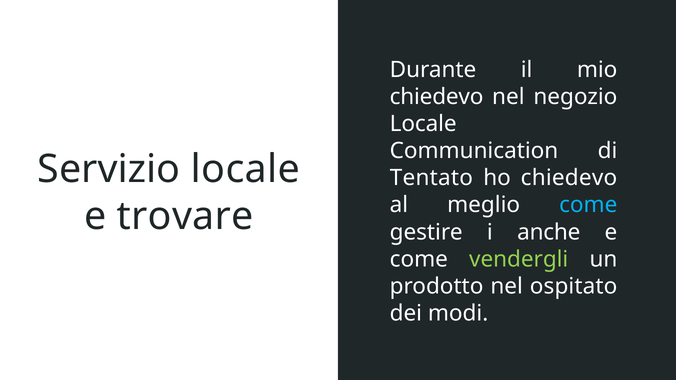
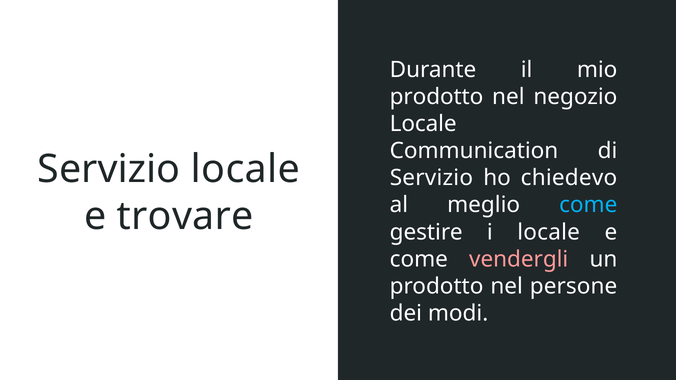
chiedevo at (437, 97): chiedevo -> prodotto
Tentato at (431, 178): Tentato -> Servizio
i anche: anche -> locale
vendergli colour: light green -> pink
ospitato: ospitato -> persone
